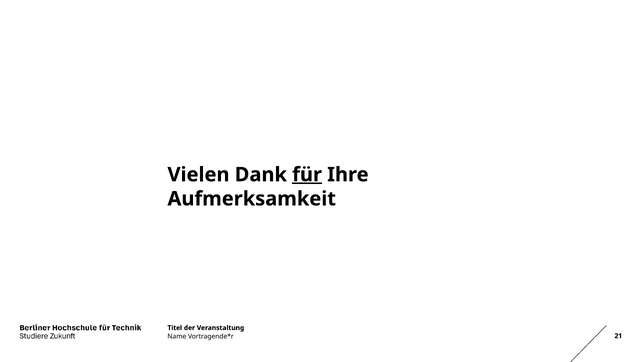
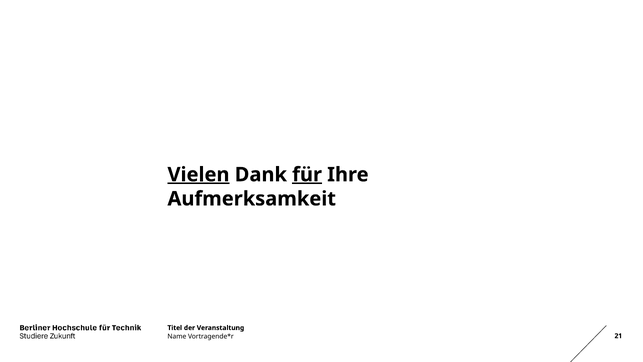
Vielen underline: none -> present
